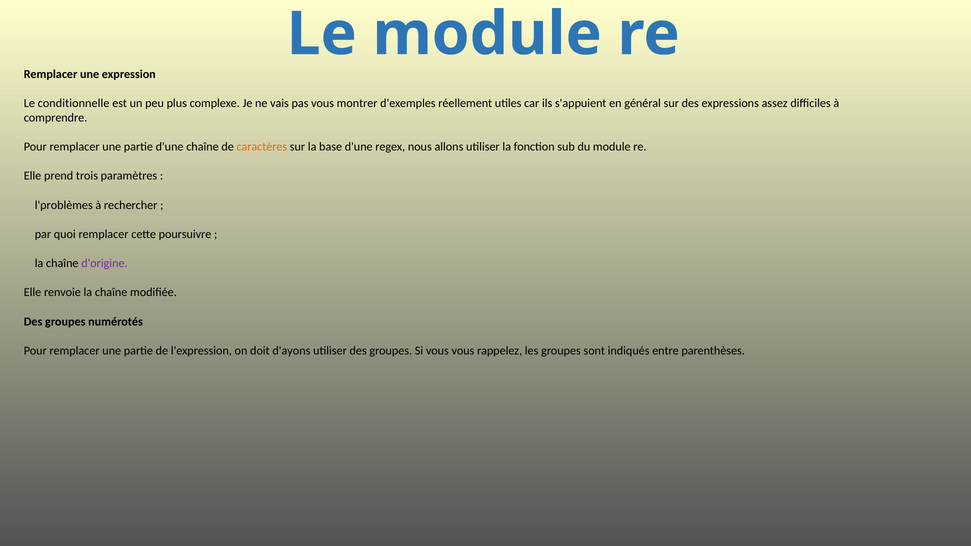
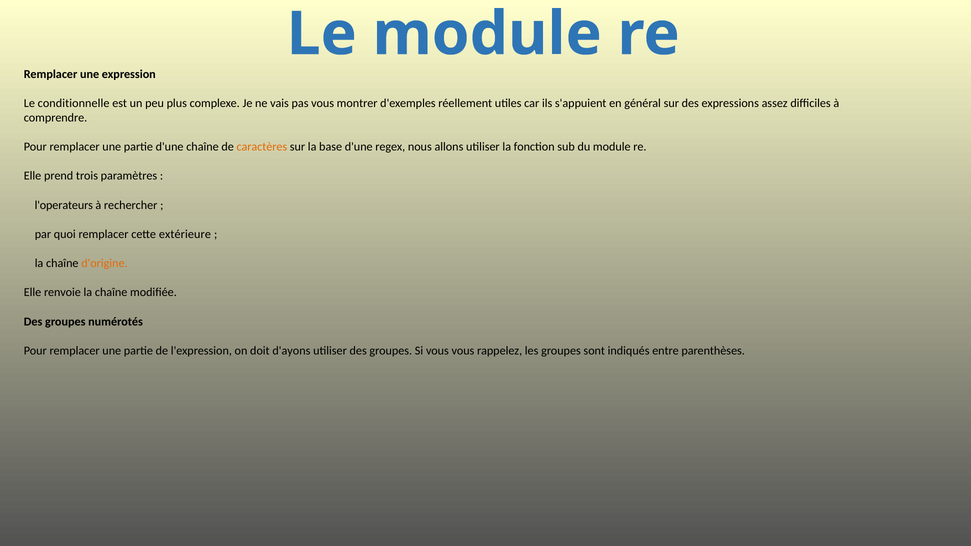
l'problèmes: l'problèmes -> l'operateurs
poursuivre: poursuivre -> extérieure
d'origine colour: purple -> orange
